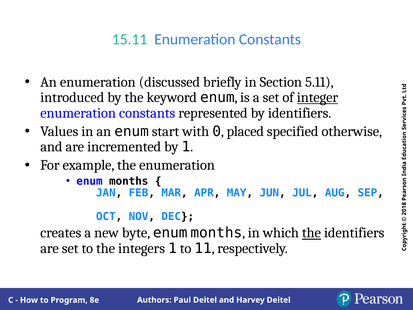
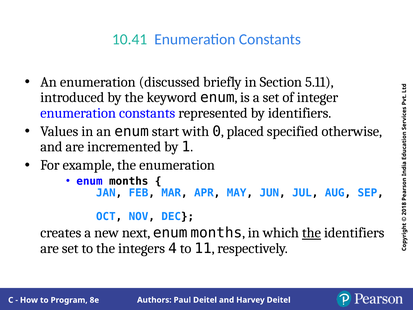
15.11: 15.11 -> 10.41
integer underline: present -> none
byte: byte -> next
integers 1: 1 -> 4
